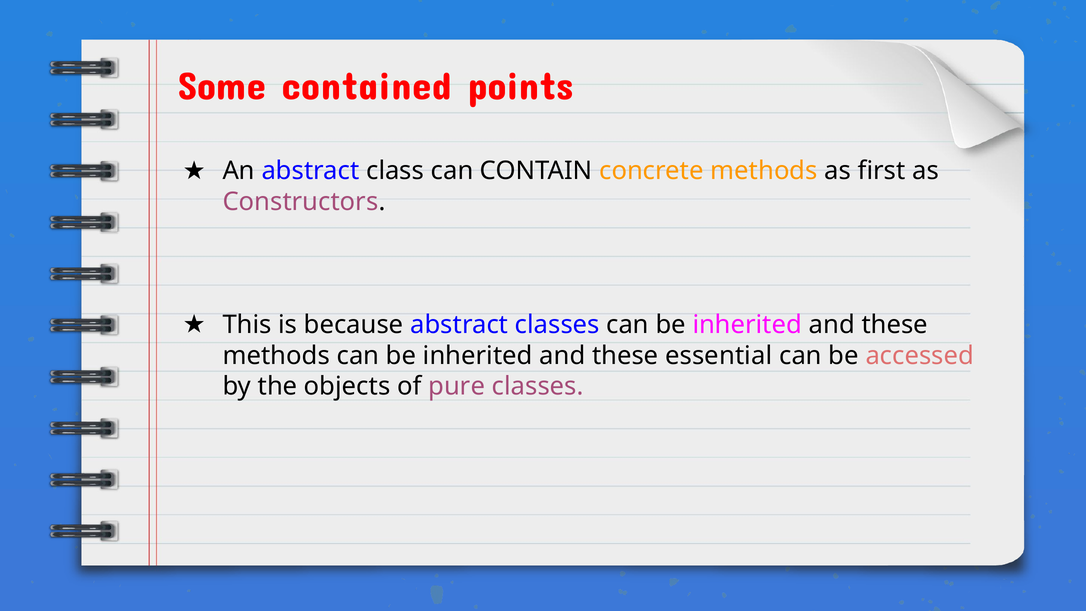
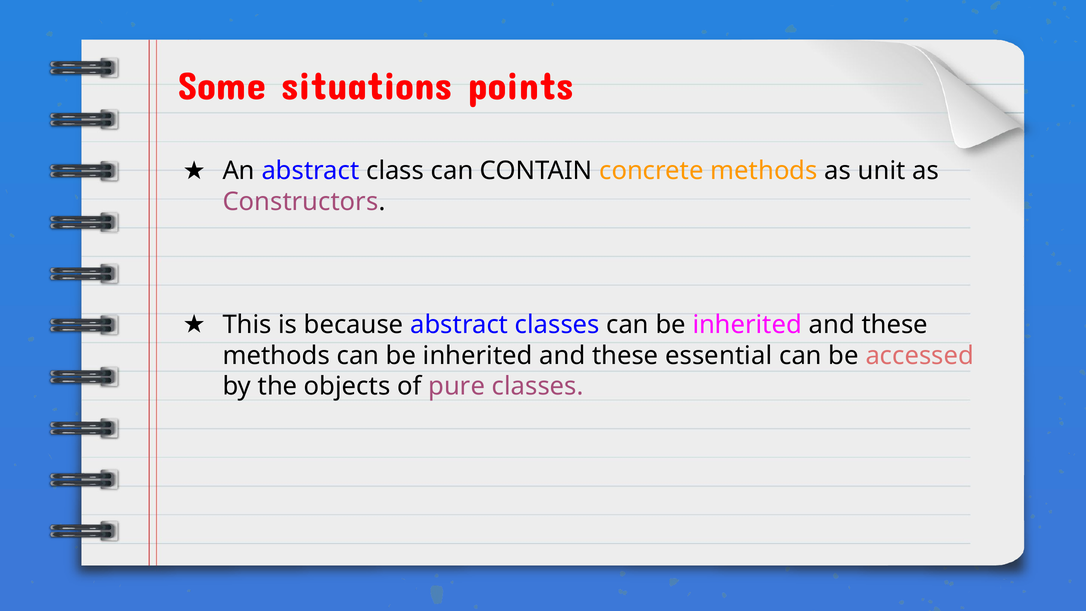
contained: contained -> situations
first: first -> unit
